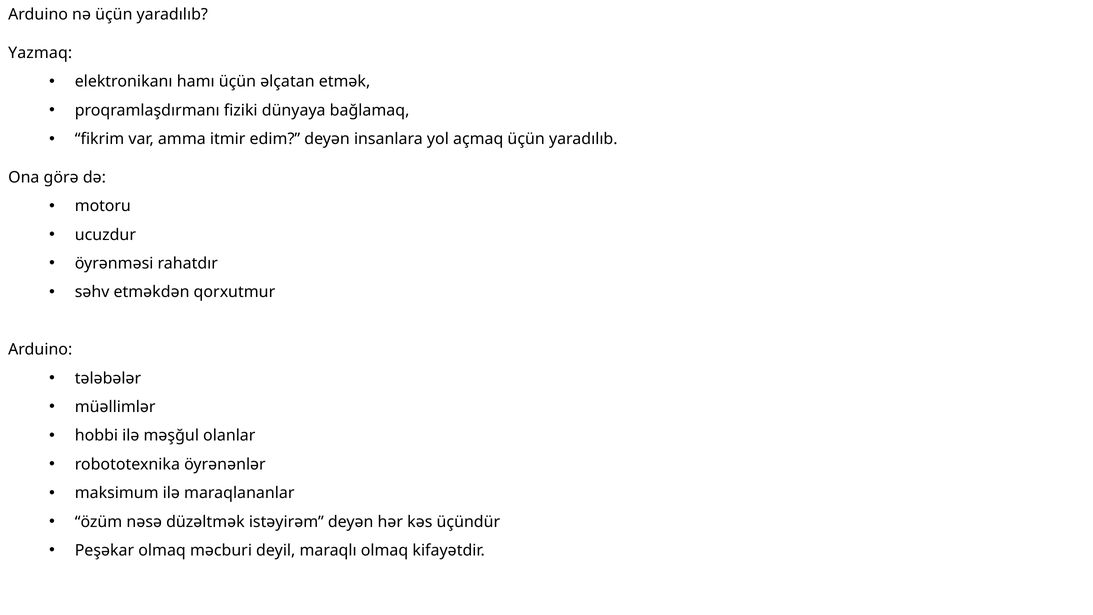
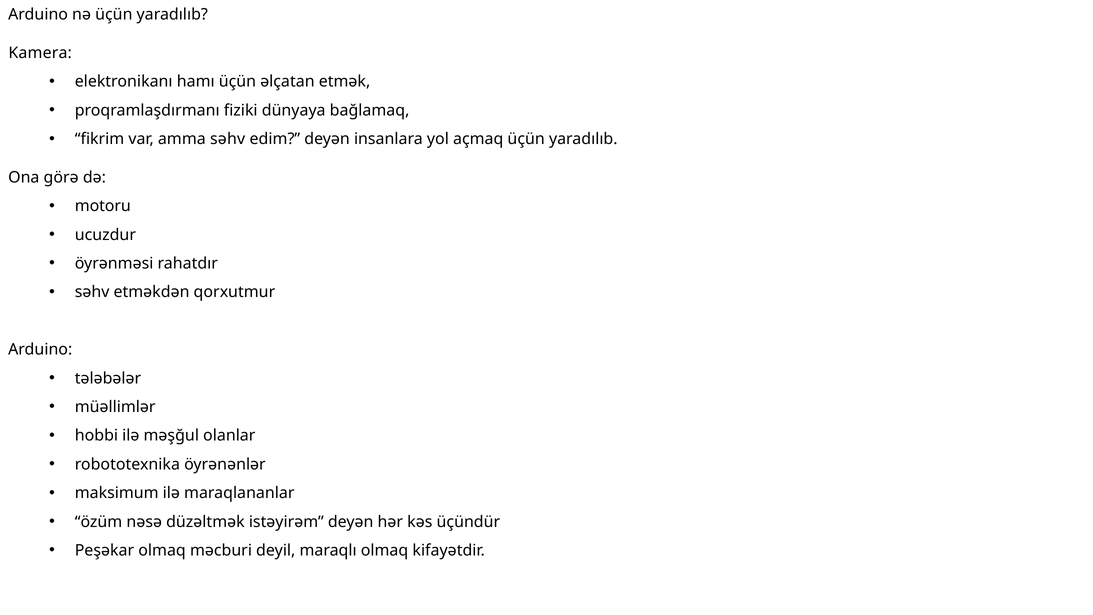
Yazmaq: Yazmaq -> Kamera
amma itmir: itmir -> səhv
